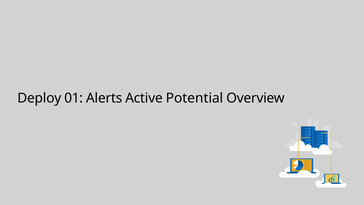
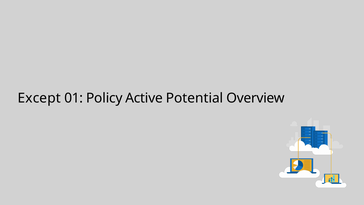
Deploy: Deploy -> Except
Alerts: Alerts -> Policy
